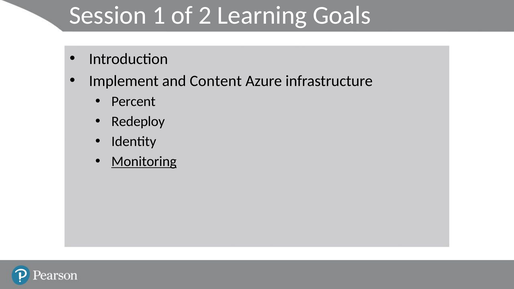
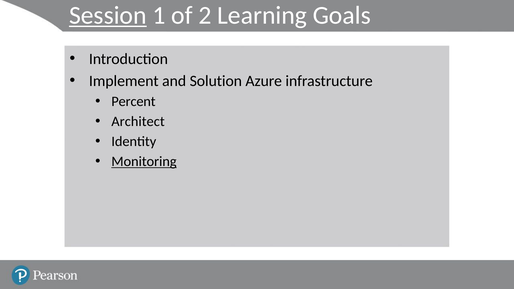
Session underline: none -> present
Content: Content -> Solution
Redeploy: Redeploy -> Architect
